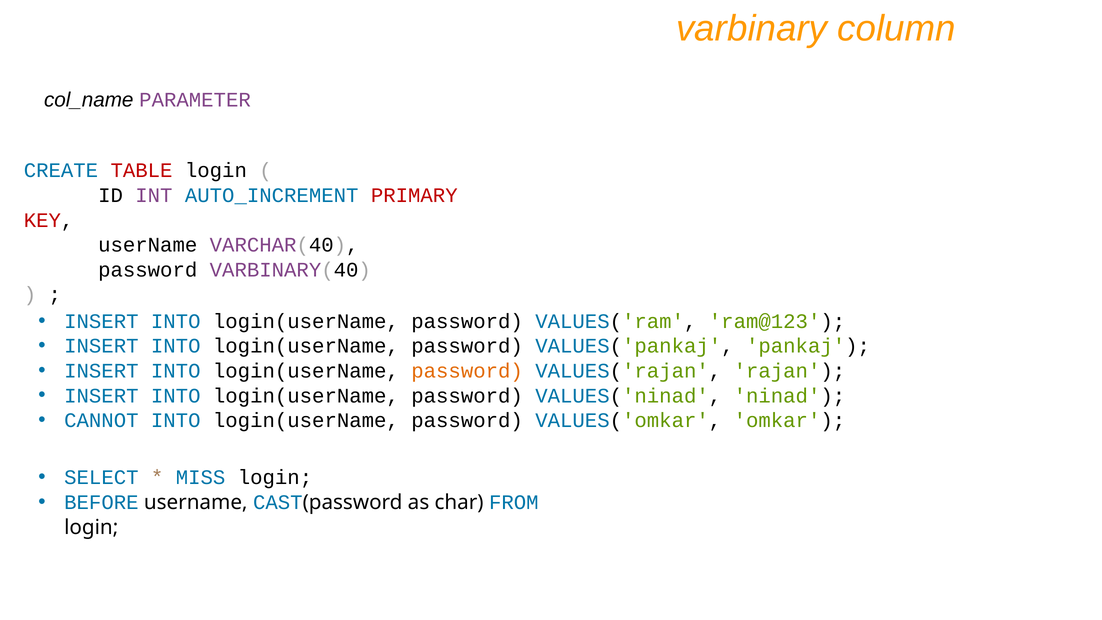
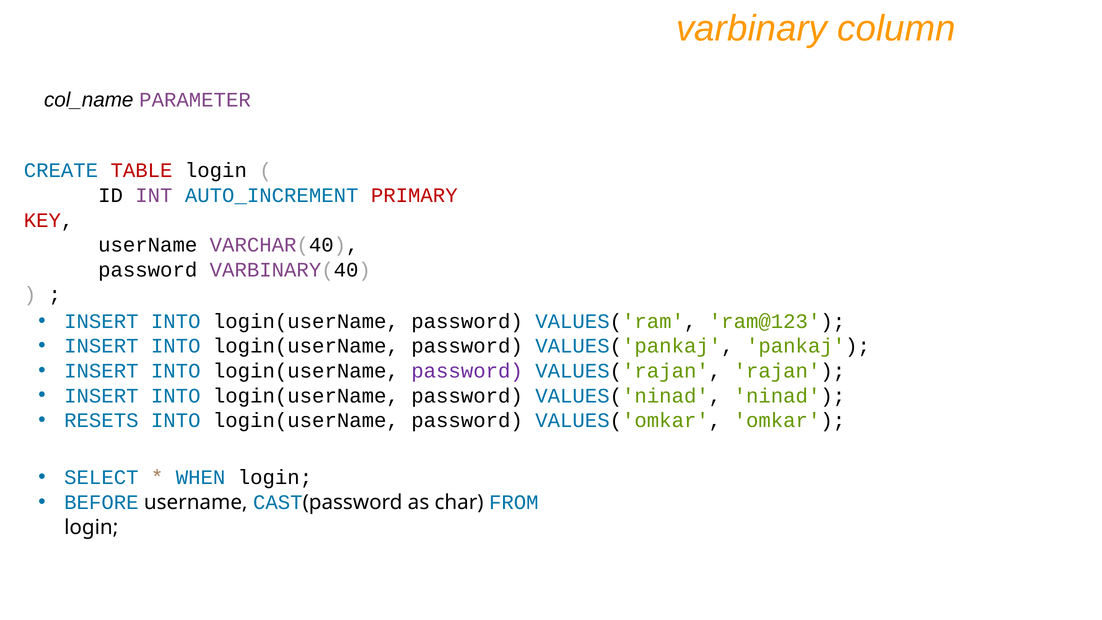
password at (467, 371) colour: orange -> purple
CANNOT: CANNOT -> RESETS
MISS: MISS -> WHEN
